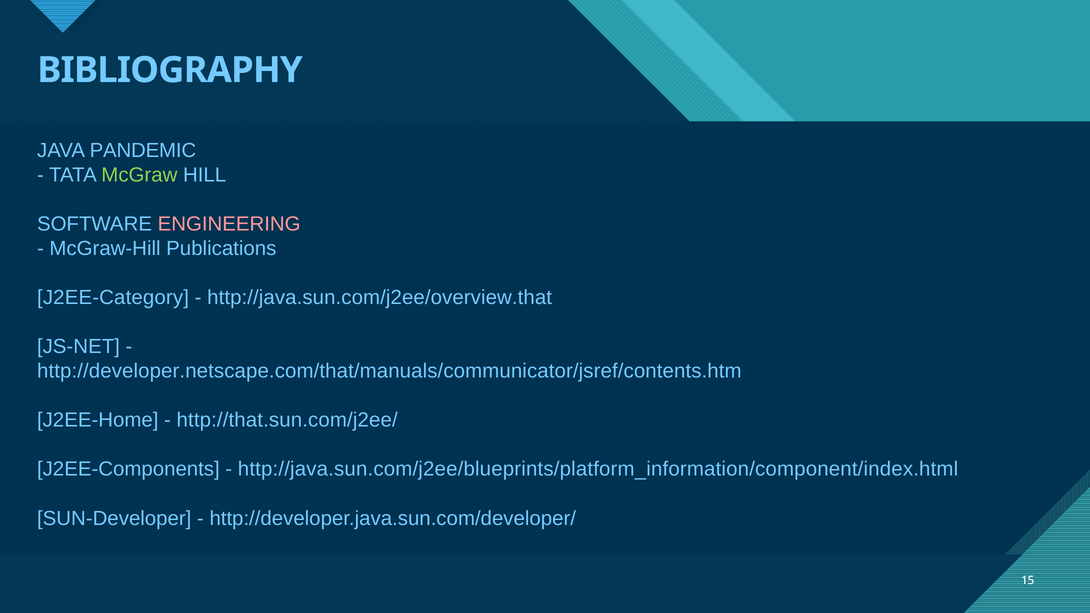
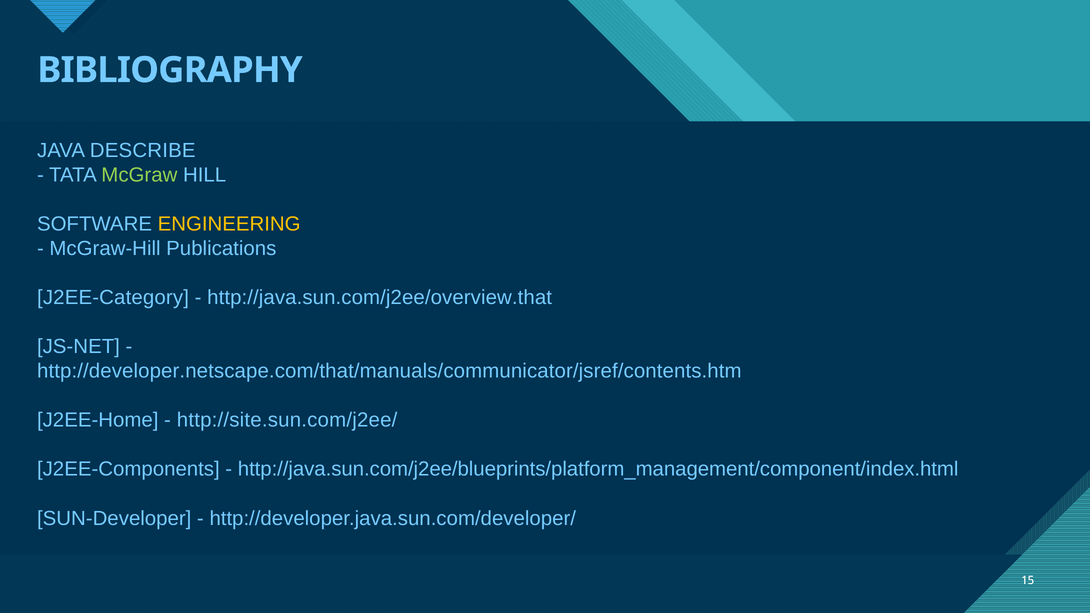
PANDEMIC: PANDEMIC -> DESCRIBE
ENGINEERING colour: pink -> yellow
http://that.sun.com/j2ee/: http://that.sun.com/j2ee/ -> http://site.sun.com/j2ee/
http://java.sun.com/j2ee/blueprints/platform_information/component/index.html: http://java.sun.com/j2ee/blueprints/platform_information/component/index.html -> http://java.sun.com/j2ee/blueprints/platform_management/component/index.html
